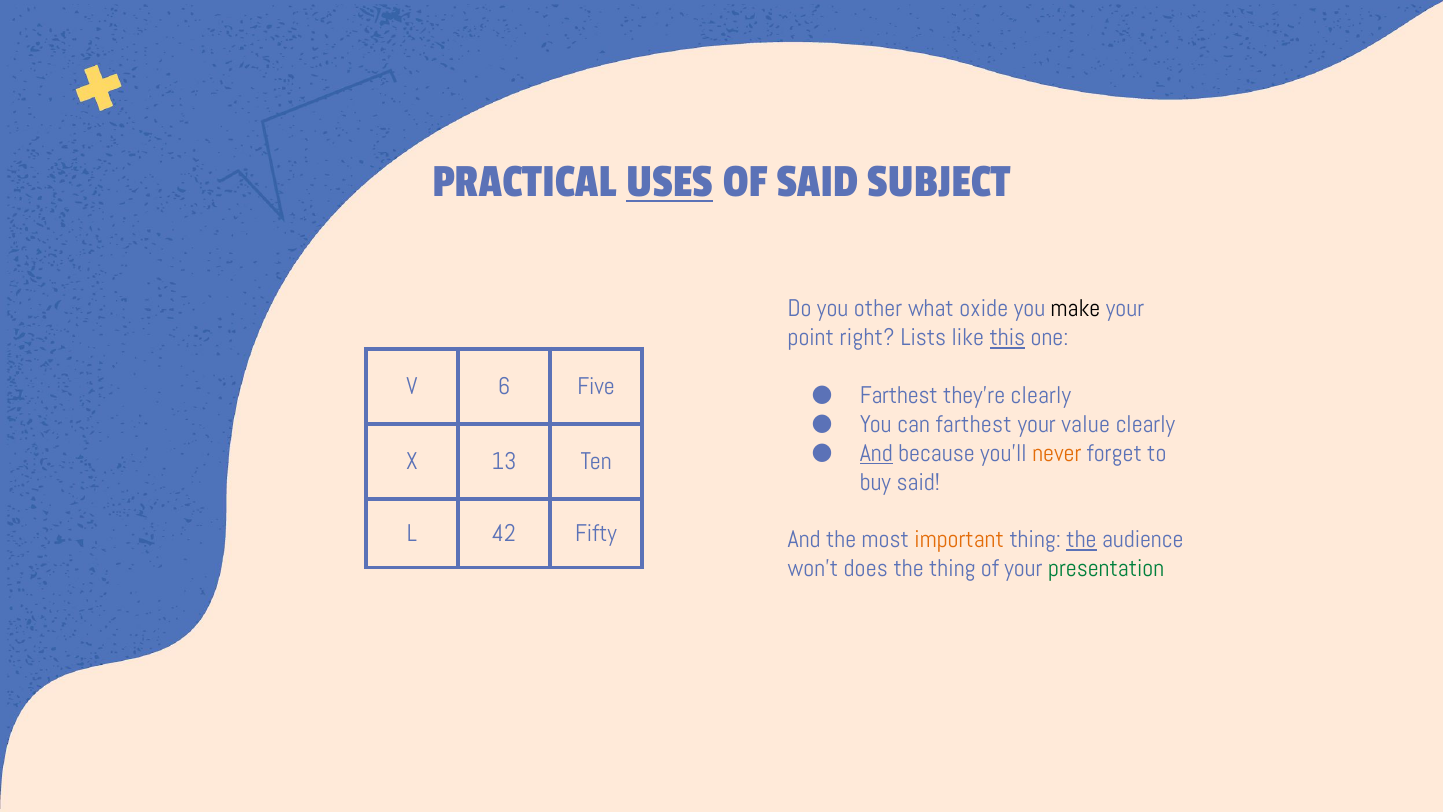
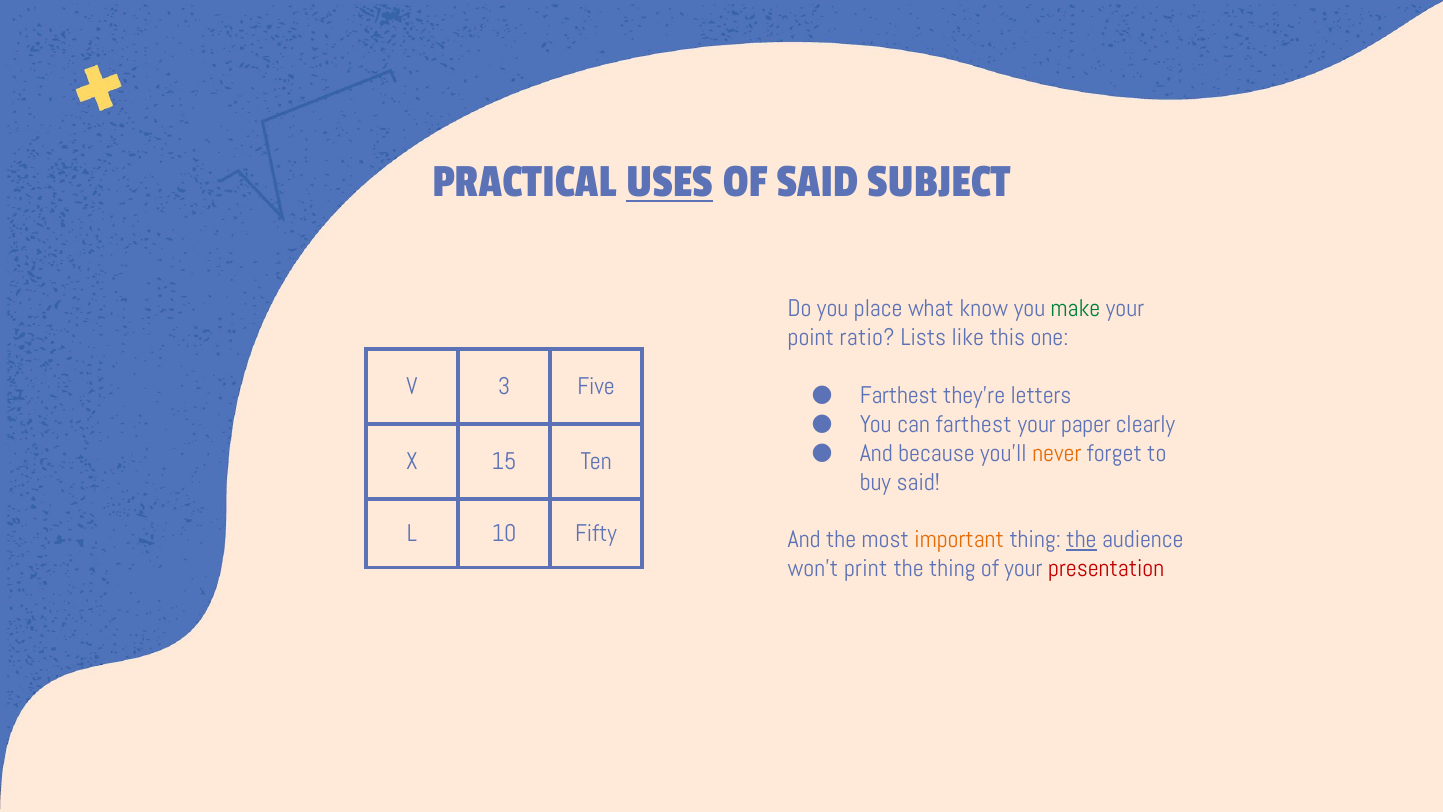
other: other -> place
oxide: oxide -> know
make colour: black -> green
right: right -> ratio
this underline: present -> none
6: 6 -> 3
they’re clearly: clearly -> letters
value: value -> paper
And at (876, 453) underline: present -> none
13: 13 -> 15
42: 42 -> 10
does: does -> print
presentation colour: green -> red
